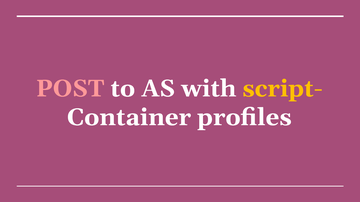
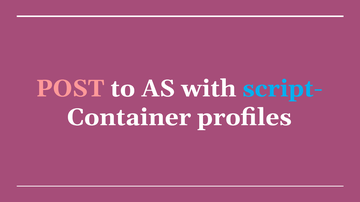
script- colour: yellow -> light blue
